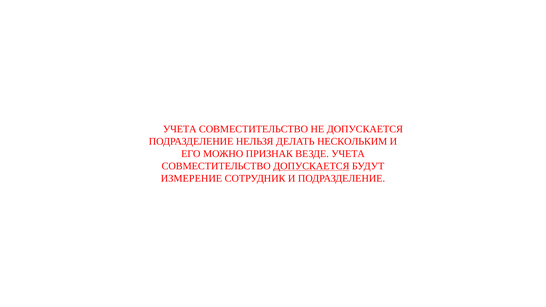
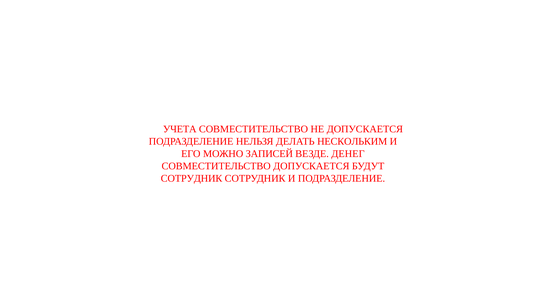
ПРИЗНАК: ПРИЗНАК -> ЗАПИСЕЙ
ВЕЗДЕ УЧЕТА: УЧЕТА -> ДЕНЕГ
ДОПУСКАЕТСЯ at (311, 166) underline: present -> none
ИЗМЕРЕНИЕ at (191, 178): ИЗМЕРЕНИЕ -> СОТРУДНИК
